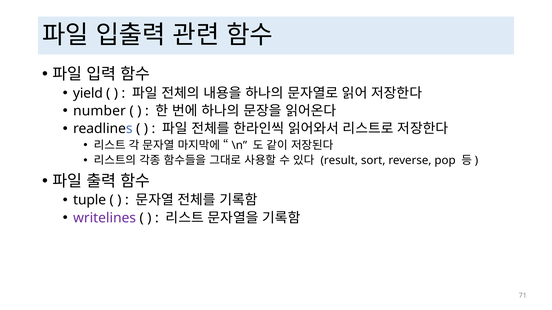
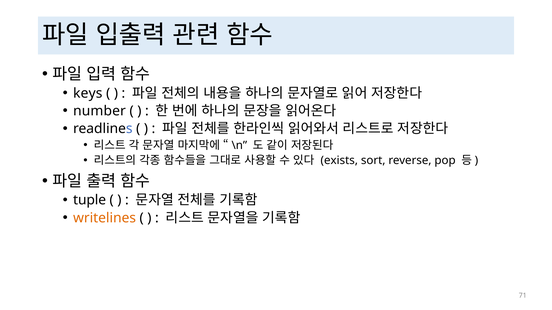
yield: yield -> keys
result: result -> exists
writelines colour: purple -> orange
